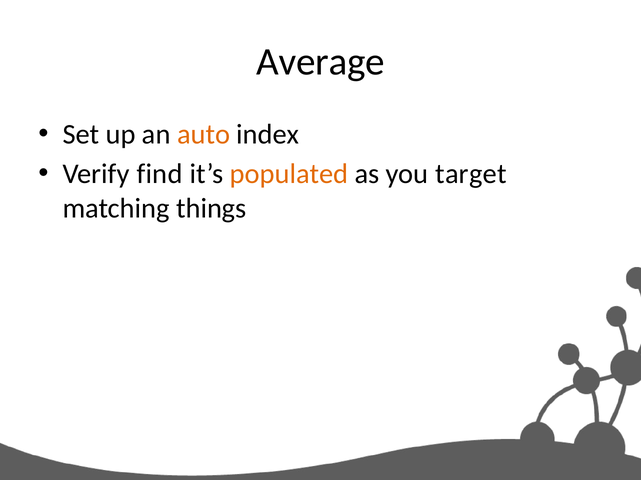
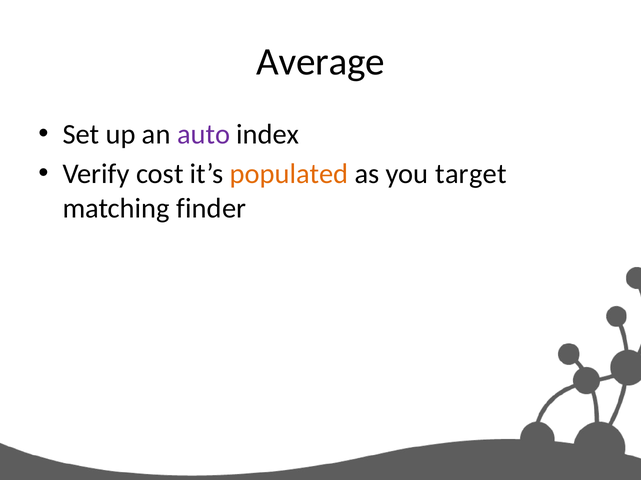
auto colour: orange -> purple
find: find -> cost
things: things -> finder
